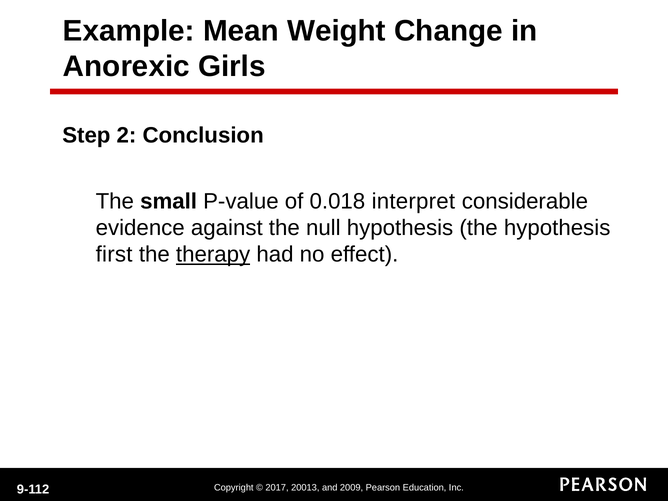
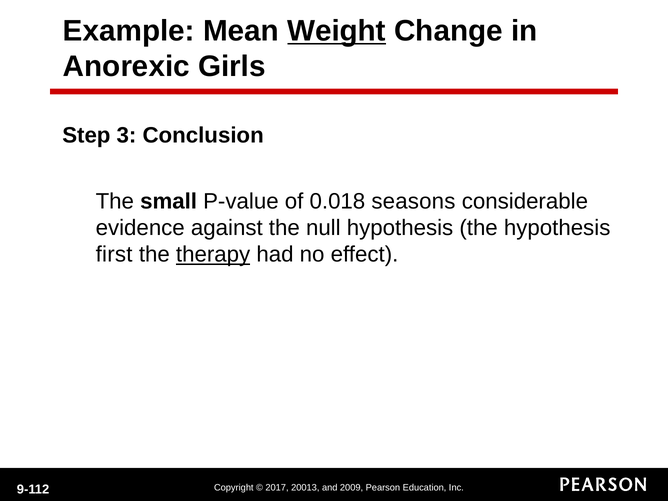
Weight underline: none -> present
2: 2 -> 3
interpret: interpret -> seasons
